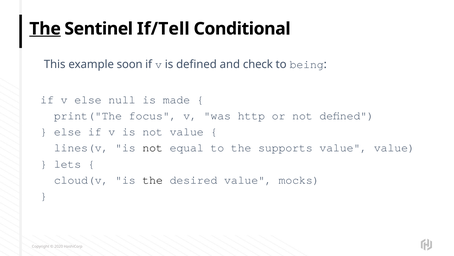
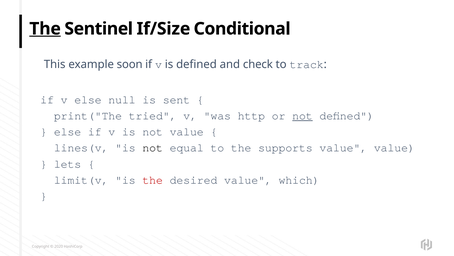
If/Tell: If/Tell -> If/Size
being: being -> track
made: made -> sent
focus: focus -> tried
not at (302, 115) underline: none -> present
cloud(v: cloud(v -> limit(v
the at (153, 180) colour: black -> red
mocks: mocks -> which
